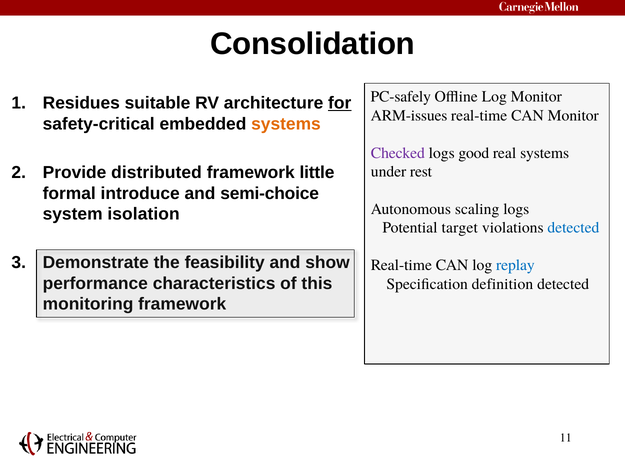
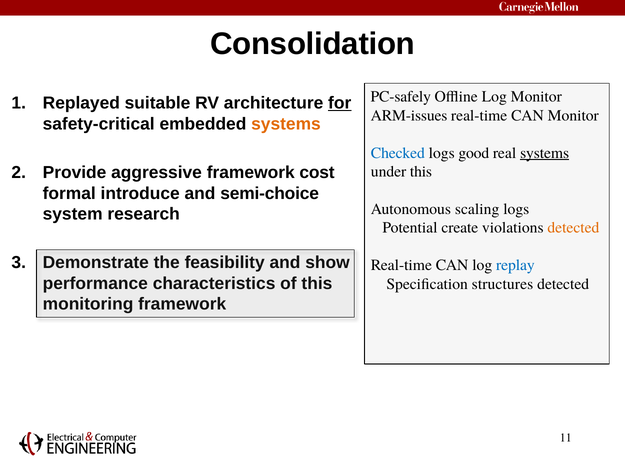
Residues: Residues -> Replayed
Checked colour: purple -> blue
systems at (545, 153) underline: none -> present
distributed: distributed -> aggressive
little: little -> cost
under rest: rest -> this
isolation: isolation -> research
target: target -> create
detected at (573, 228) colour: blue -> orange
definition: definition -> structures
